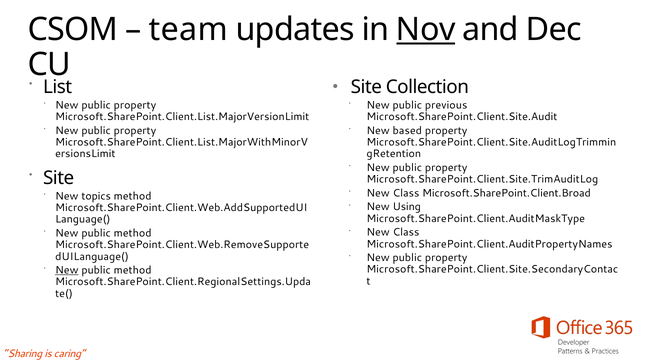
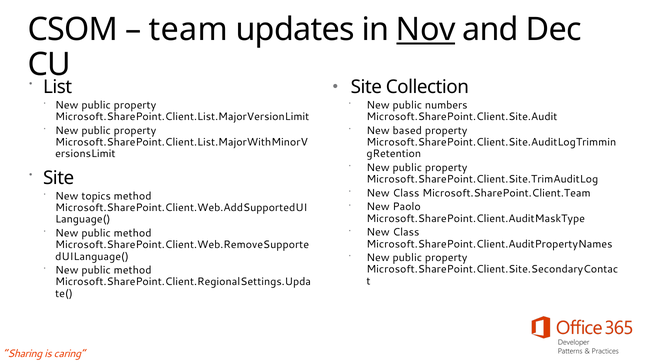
previous: previous -> numbers
Microsoft.SharePoint.Client.Broad: Microsoft.SharePoint.Client.Broad -> Microsoft.SharePoint.Client.Team
Using: Using -> Paolo
New at (67, 270) underline: present -> none
